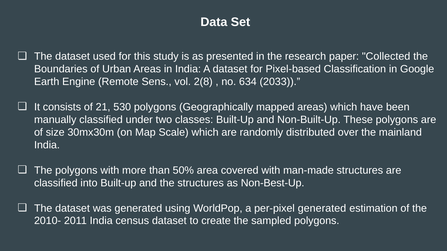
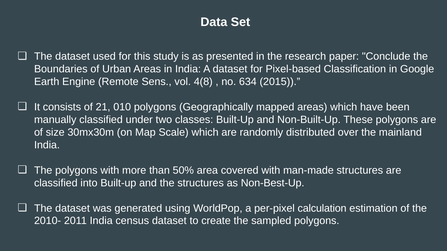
Collected: Collected -> Conclude
2(8: 2(8 -> 4(8
2033: 2033 -> 2015
530: 530 -> 010
per-pixel generated: generated -> calculation
